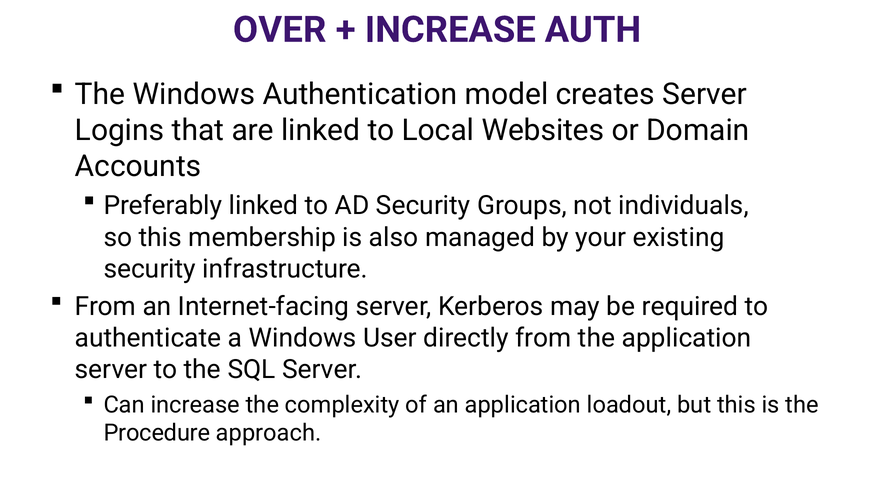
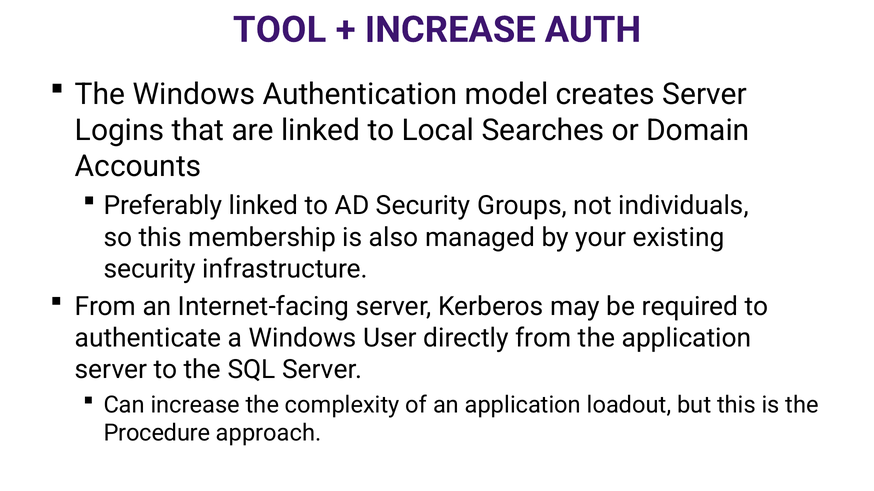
OVER: OVER -> TOOL
Websites: Websites -> Searches
